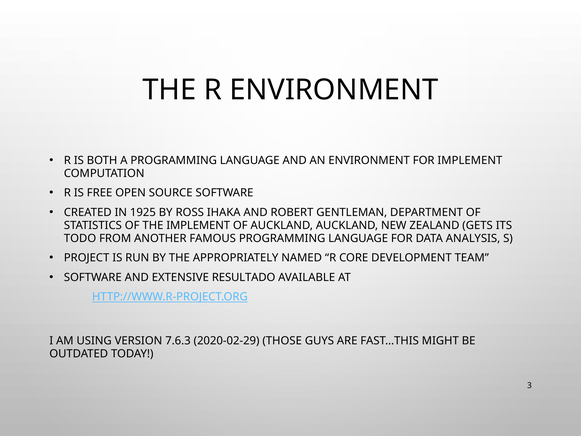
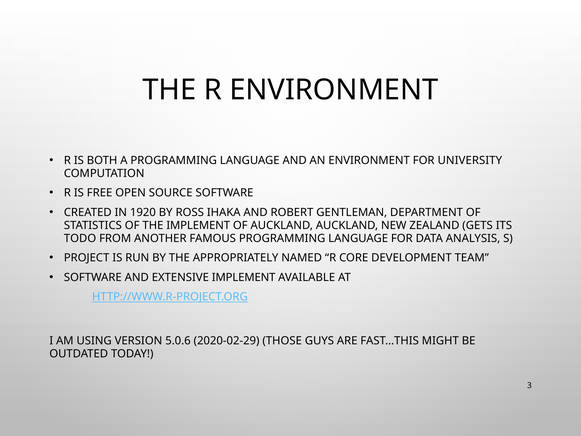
FOR IMPLEMENT: IMPLEMENT -> UNIVERSITY
1925: 1925 -> 1920
EXTENSIVE RESULTADO: RESULTADO -> IMPLEMENT
7.6.3: 7.6.3 -> 5.0.6
